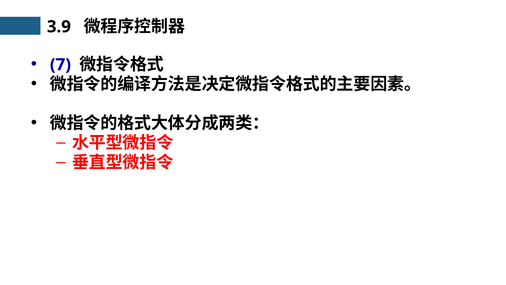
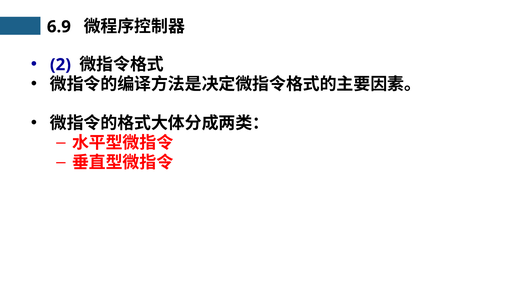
3.9: 3.9 -> 6.9
7: 7 -> 2
